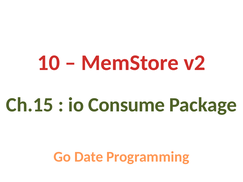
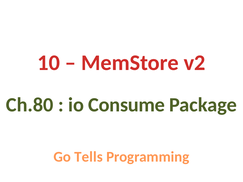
Ch.15: Ch.15 -> Ch.80
Date: Date -> Tells
